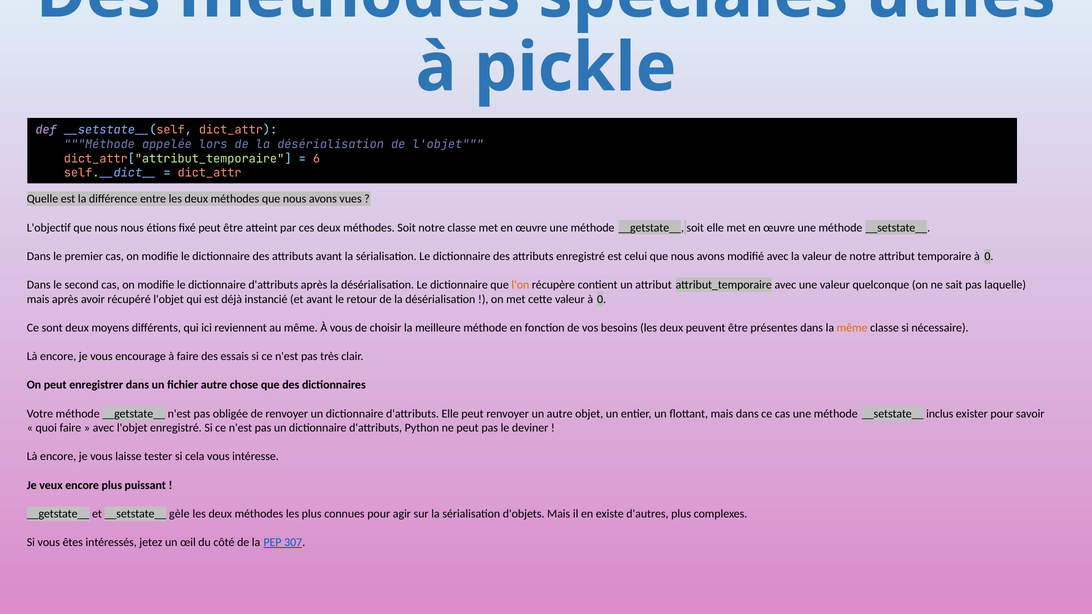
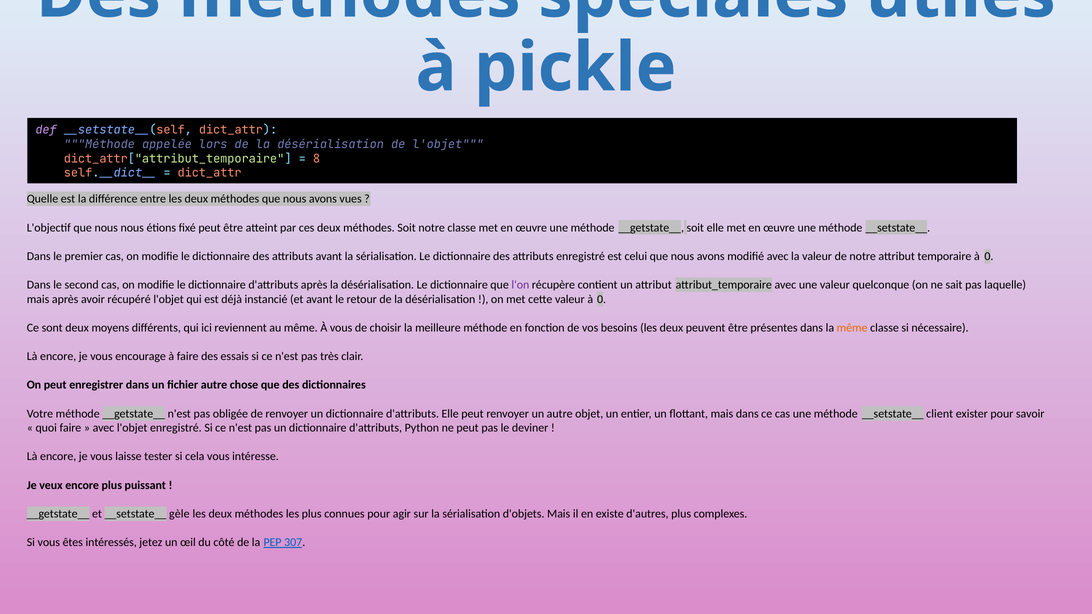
6: 6 -> 8
l'on colour: orange -> purple
inclus: inclus -> client
